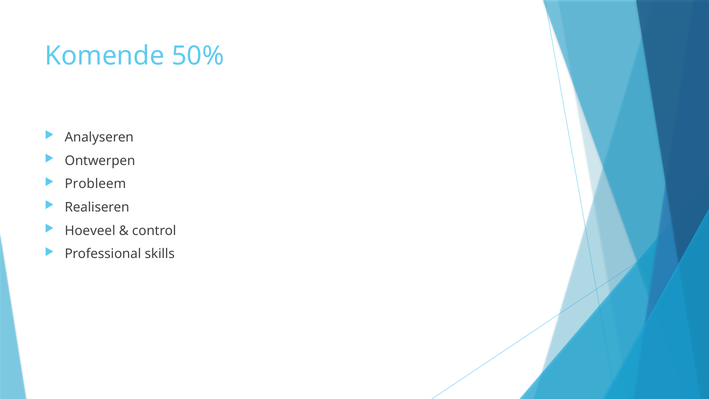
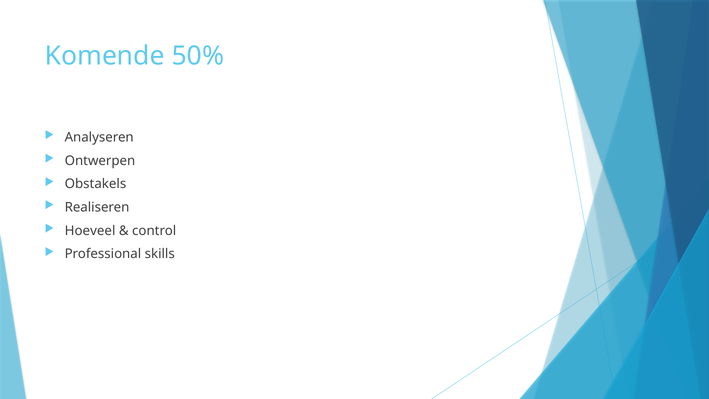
Probleem: Probleem -> Obstakels
